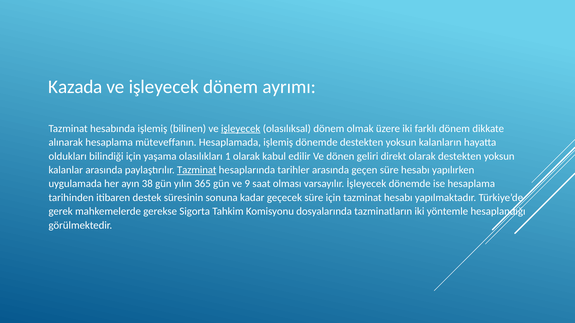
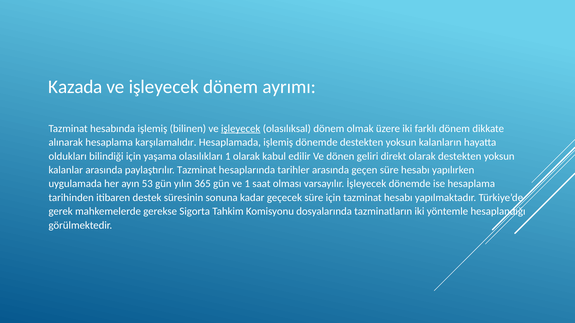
müteveffanın: müteveffanın -> karşılamalıdır
Tazminat at (197, 170) underline: present -> none
38: 38 -> 53
ve 9: 9 -> 1
